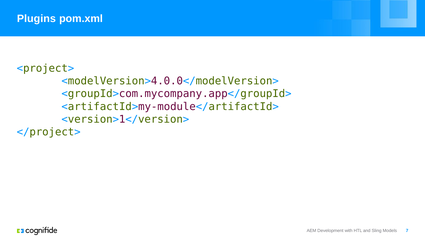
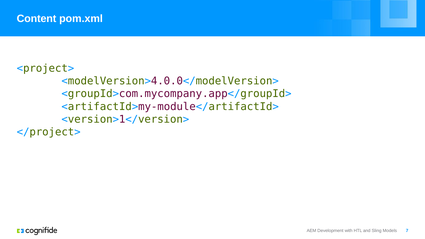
Plugins: Plugins -> Content
